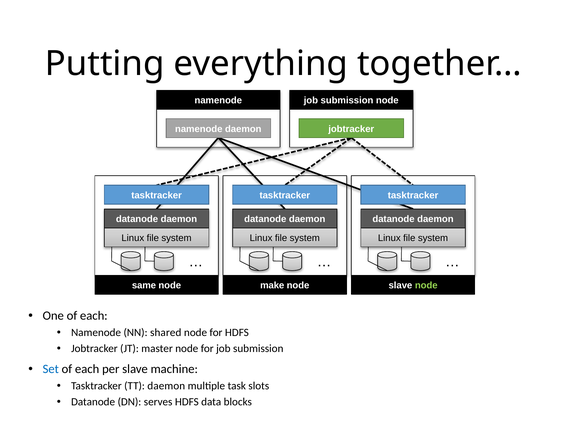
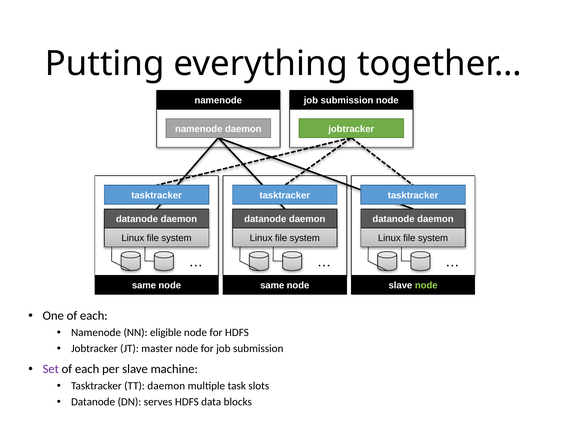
make at (272, 286): make -> same
shared: shared -> eligible
Set colour: blue -> purple
